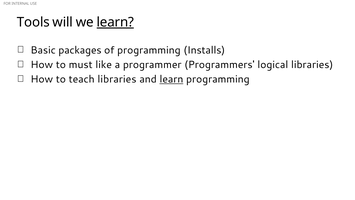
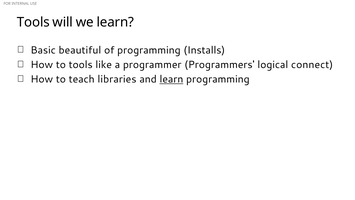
learn at (115, 22) underline: present -> none
packages: packages -> beautiful
to must: must -> tools
logical libraries: libraries -> connect
